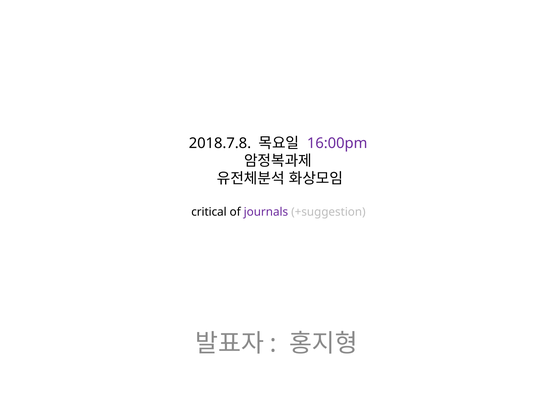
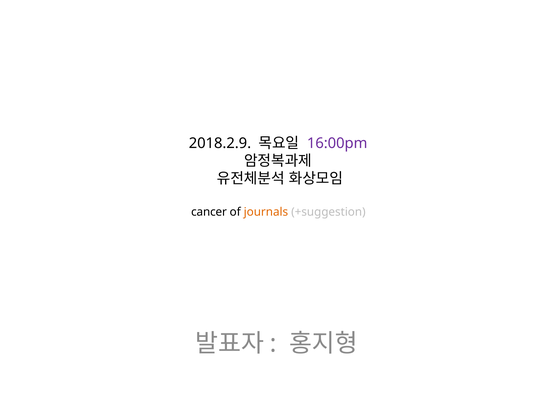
2018.7.8: 2018.7.8 -> 2018.2.9
critical: critical -> cancer
journals colour: purple -> orange
